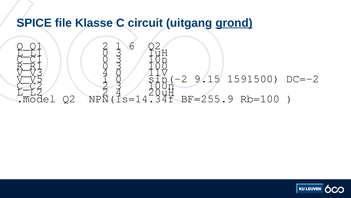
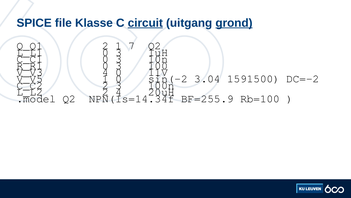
circuit underline: none -> present
6: 6 -> 7
9.15: 9.15 -> 3.04
